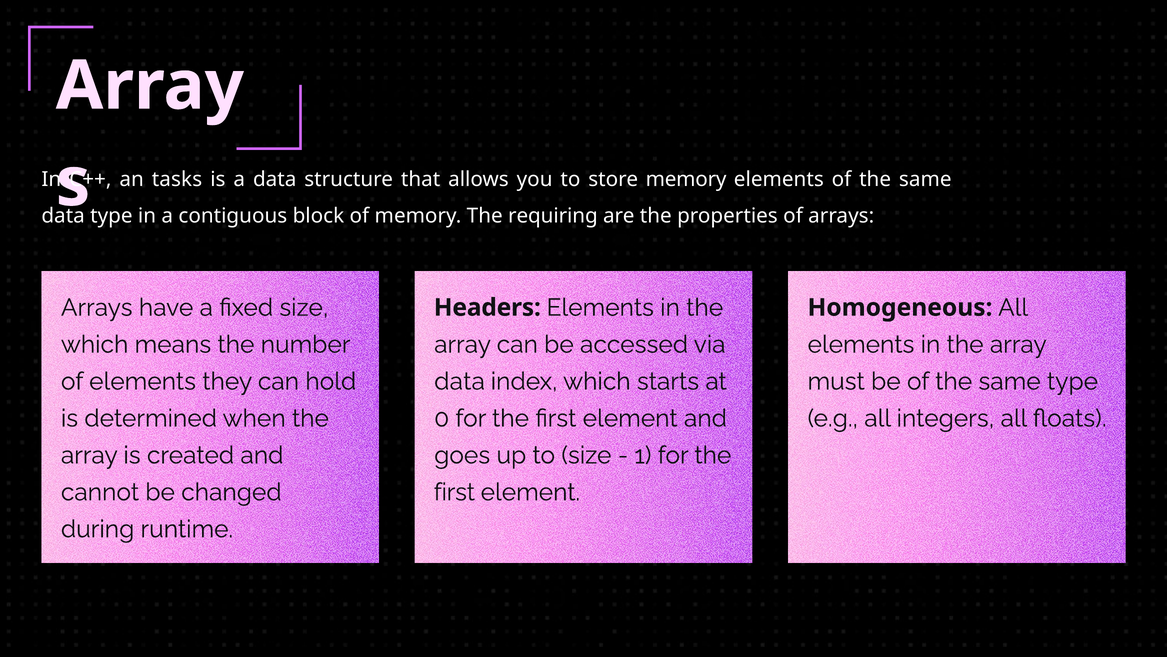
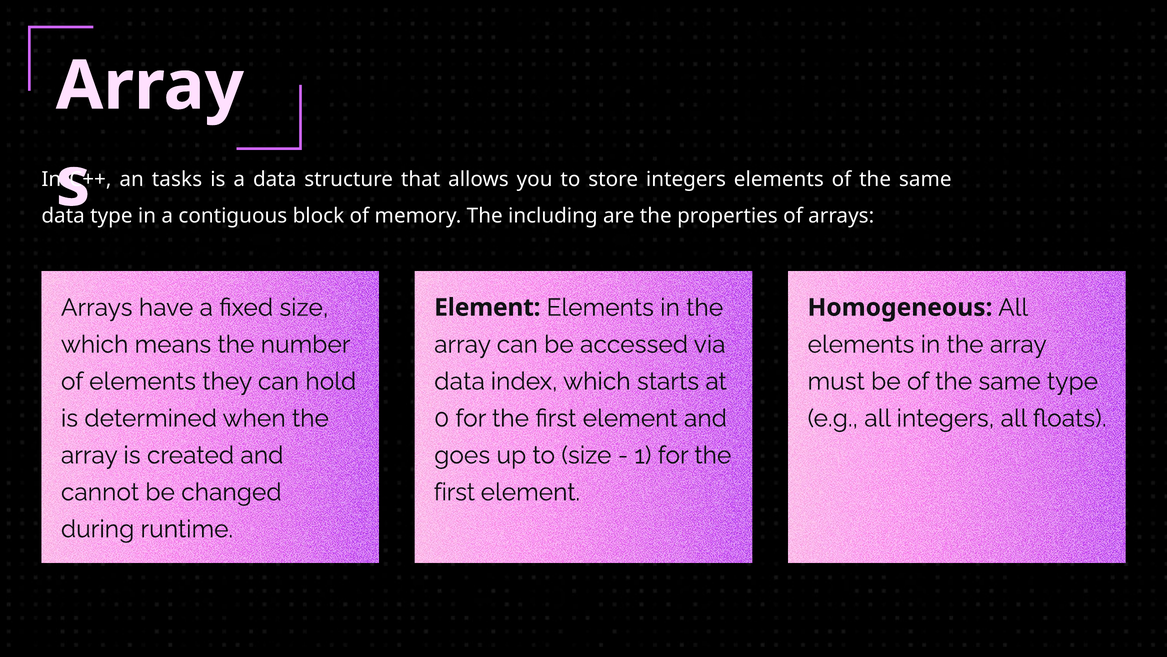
store memory: memory -> integers
requiring: requiring -> including
Headers at (487, 307): Headers -> Element
